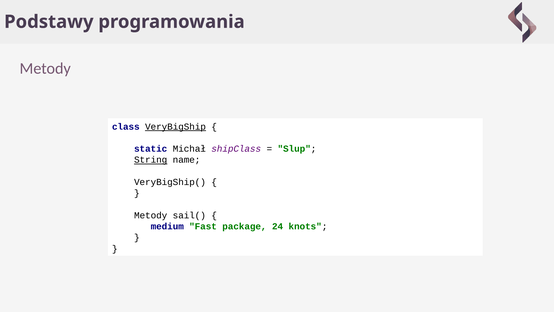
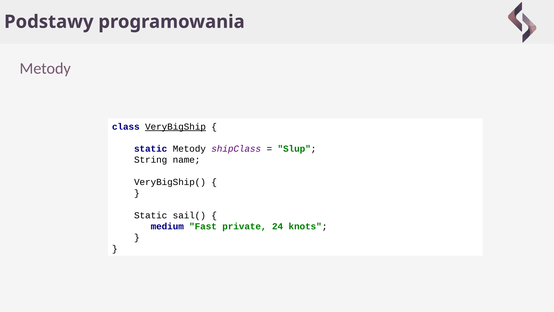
static Michał: Michał -> Metody
String underline: present -> none
Metody at (151, 215): Metody -> Static
package: package -> private
